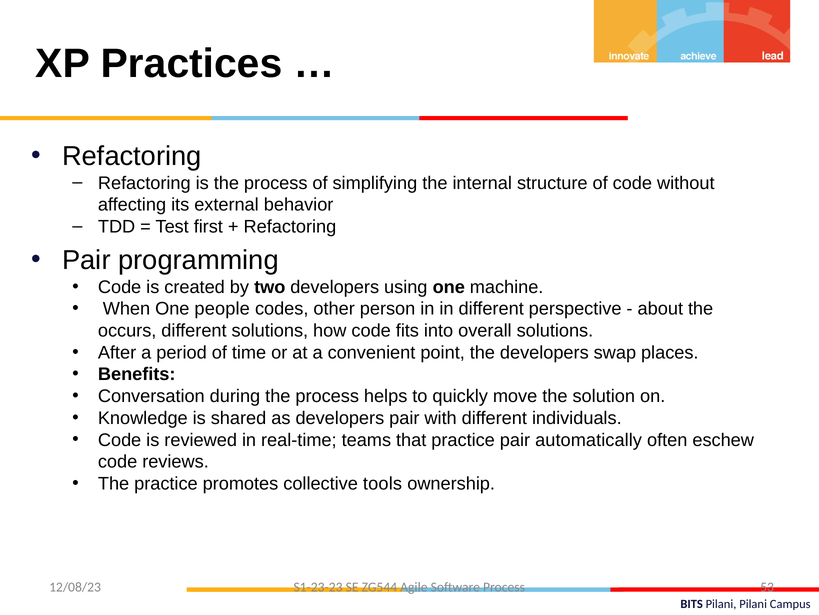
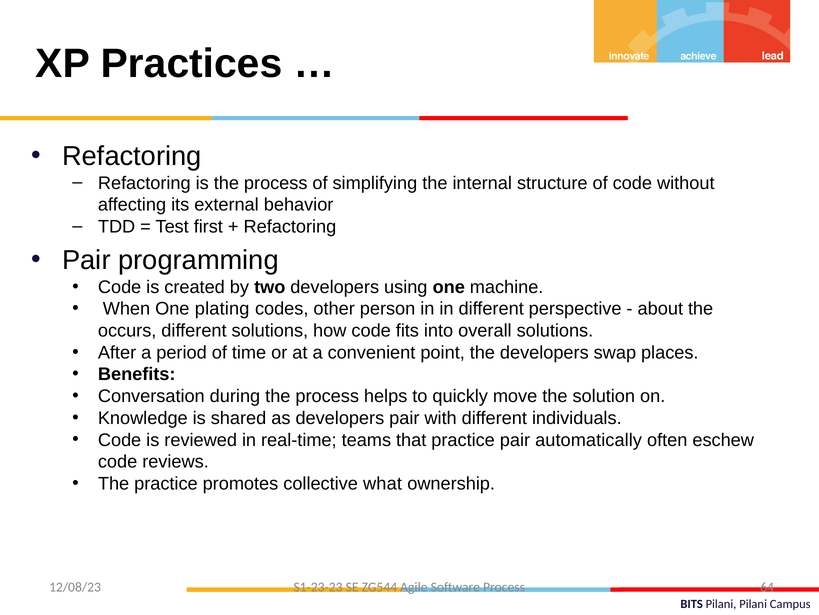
people: people -> plating
tools: tools -> what
53: 53 -> 64
